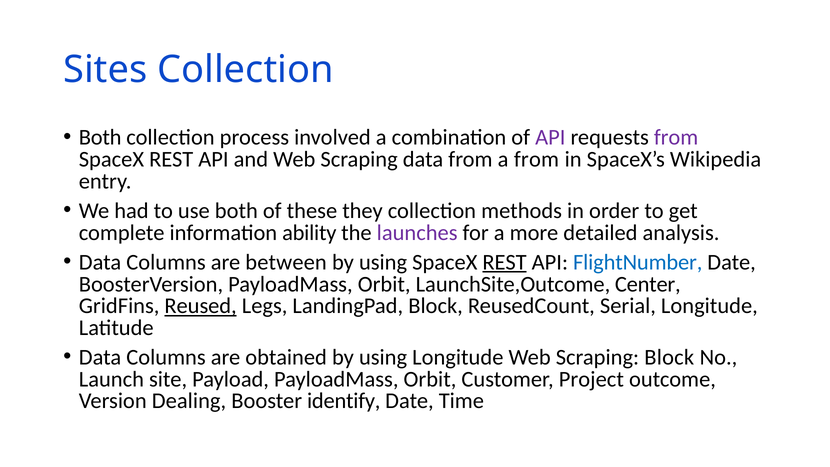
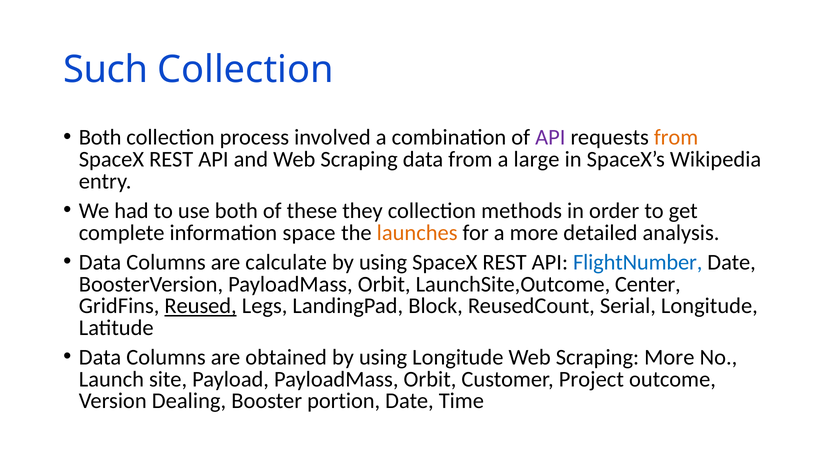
Sites: Sites -> Such
from at (676, 137) colour: purple -> orange
a from: from -> large
ability: ability -> space
launches colour: purple -> orange
between: between -> calculate
REST at (505, 262) underline: present -> none
Scraping Block: Block -> More
identify: identify -> portion
